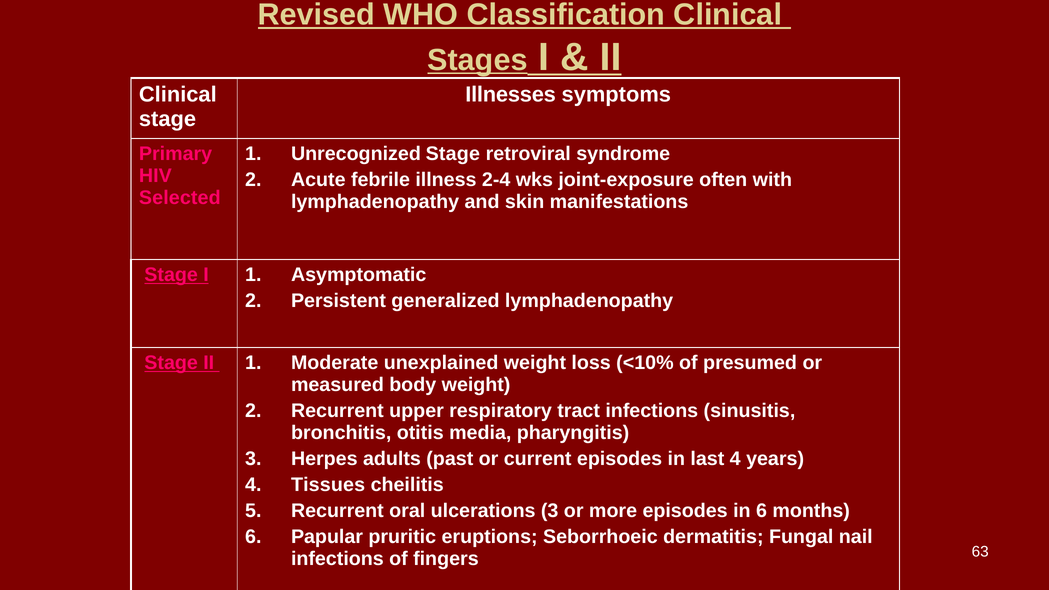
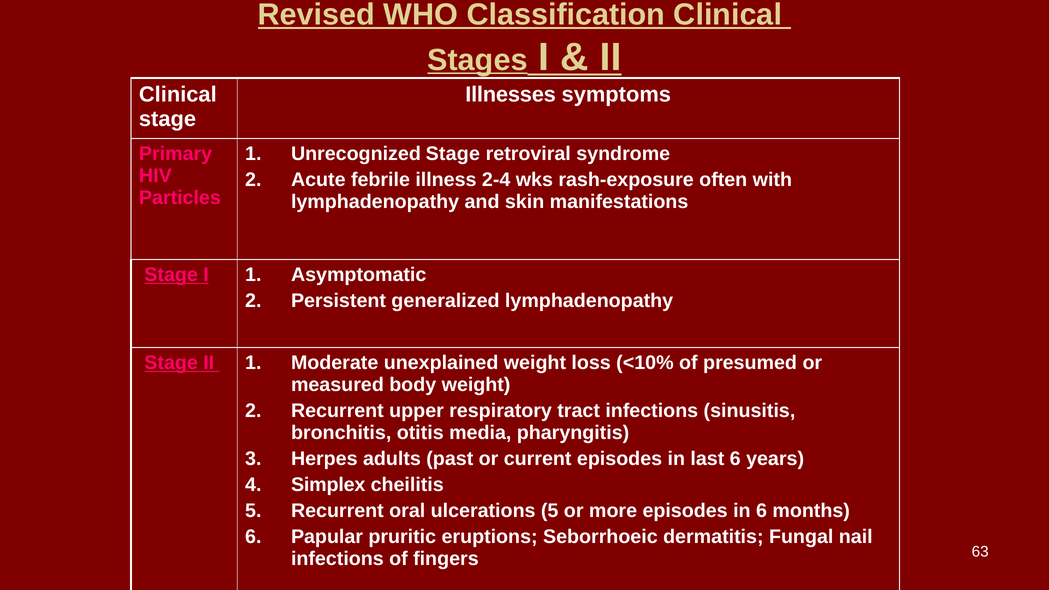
joint-exposure: joint-exposure -> rash-exposure
Selected: Selected -> Particles
last 4: 4 -> 6
Tissues: Tissues -> Simplex
ulcerations 3: 3 -> 5
